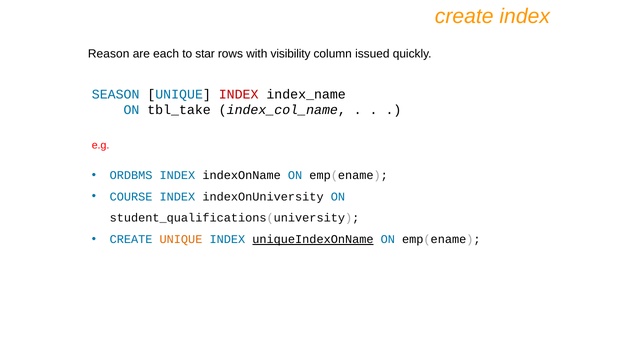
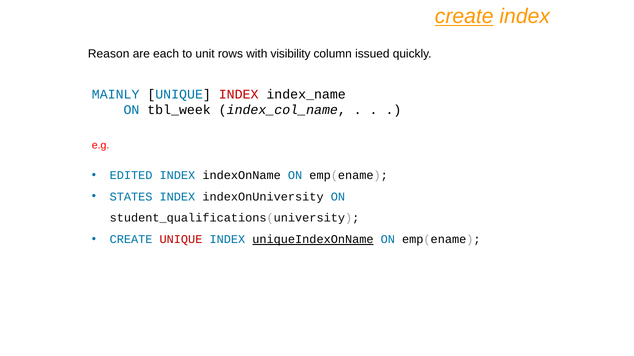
create at (464, 17) underline: none -> present
star: star -> unit
SEASON: SEASON -> MAINLY
tbl_take: tbl_take -> tbl_week
ORDBMS: ORDBMS -> EDITED
COURSE: COURSE -> STATES
UNIQUE at (181, 240) colour: orange -> red
